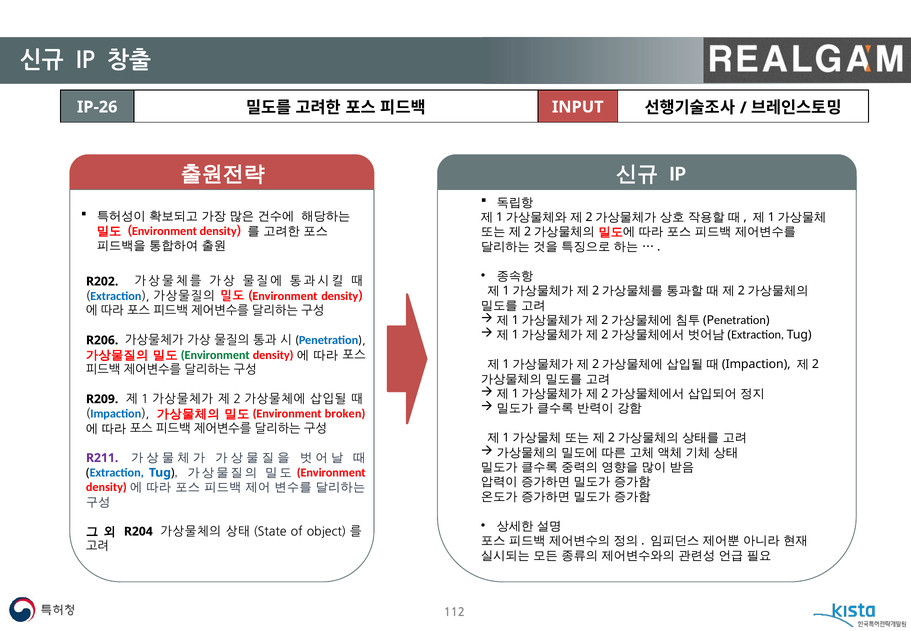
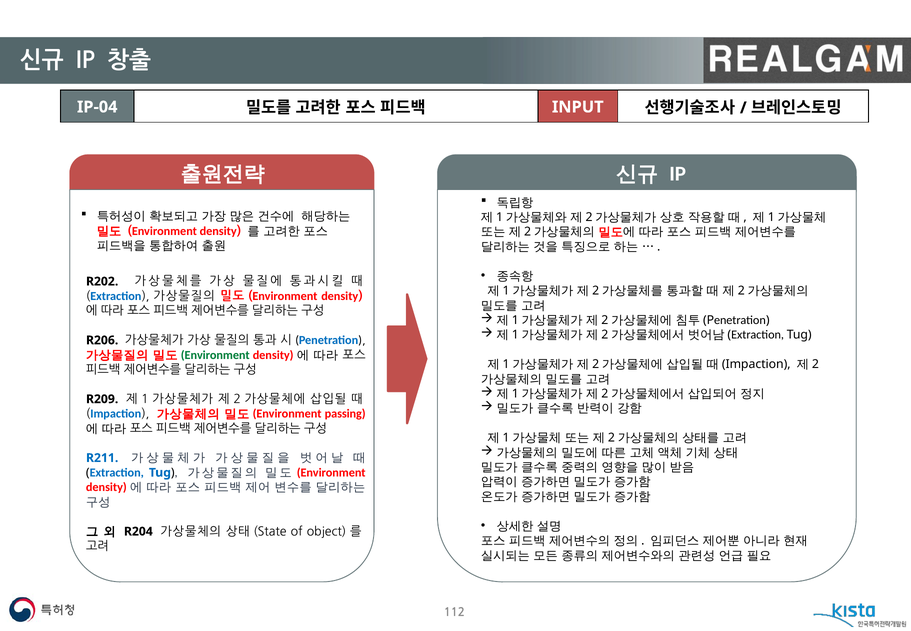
IP-26: IP-26 -> IP-04
broken: broken -> passing
R211 colour: purple -> blue
